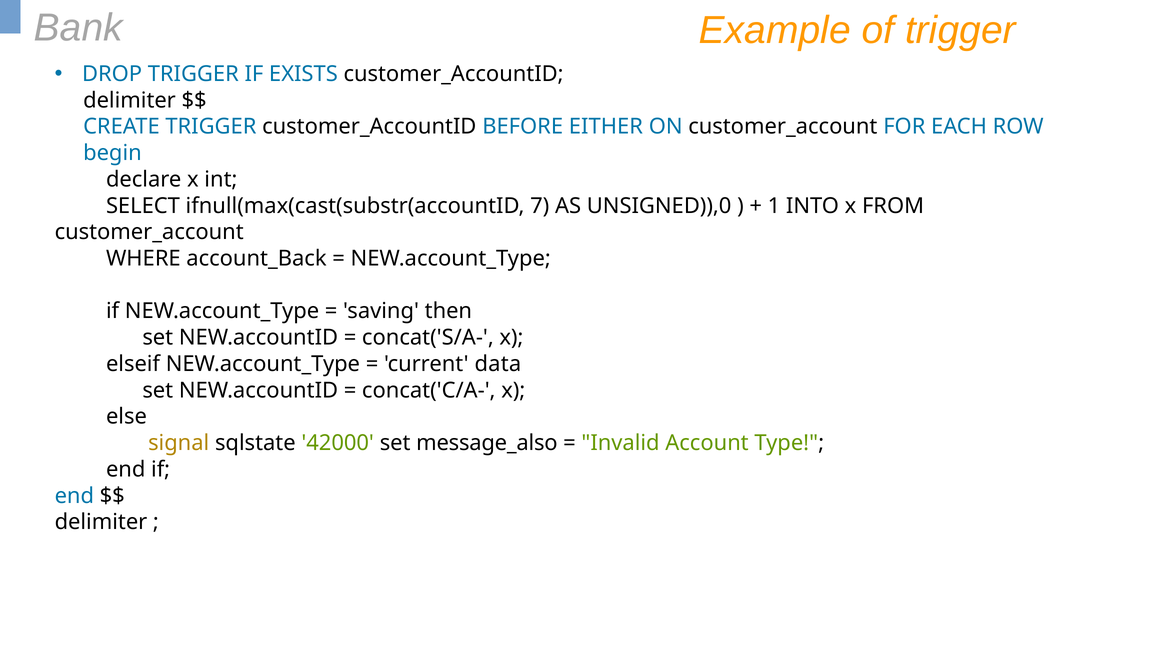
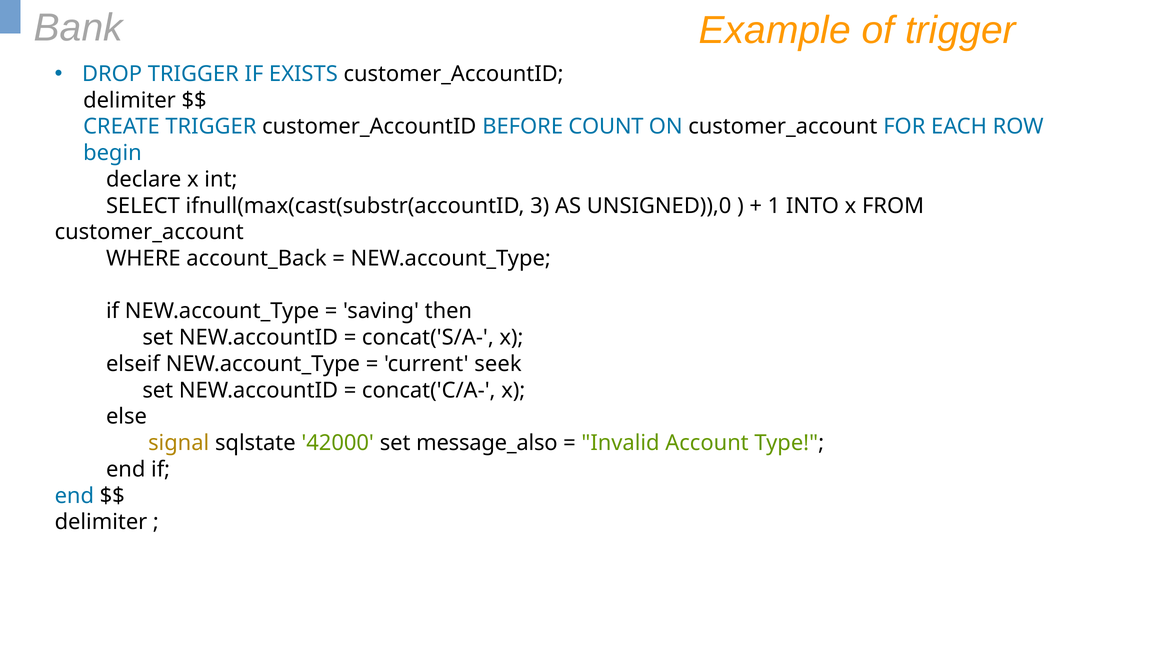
EITHER: EITHER -> COUNT
7: 7 -> 3
data: data -> seek
